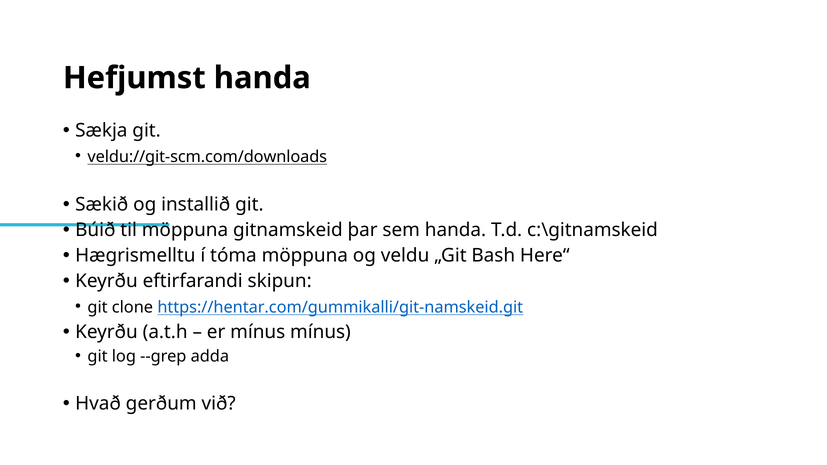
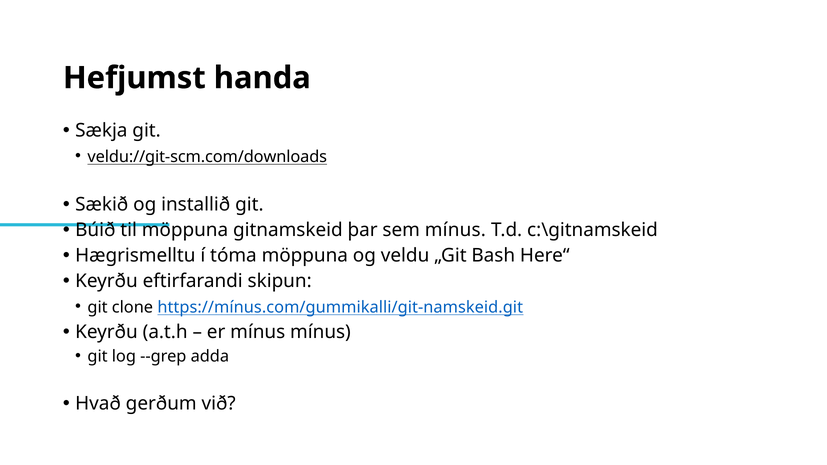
sem handa: handa -> mínus
https://hentar.com/gummikalli/git-namskeid.git: https://hentar.com/gummikalli/git-namskeid.git -> https://mínus.com/gummikalli/git-namskeid.git
